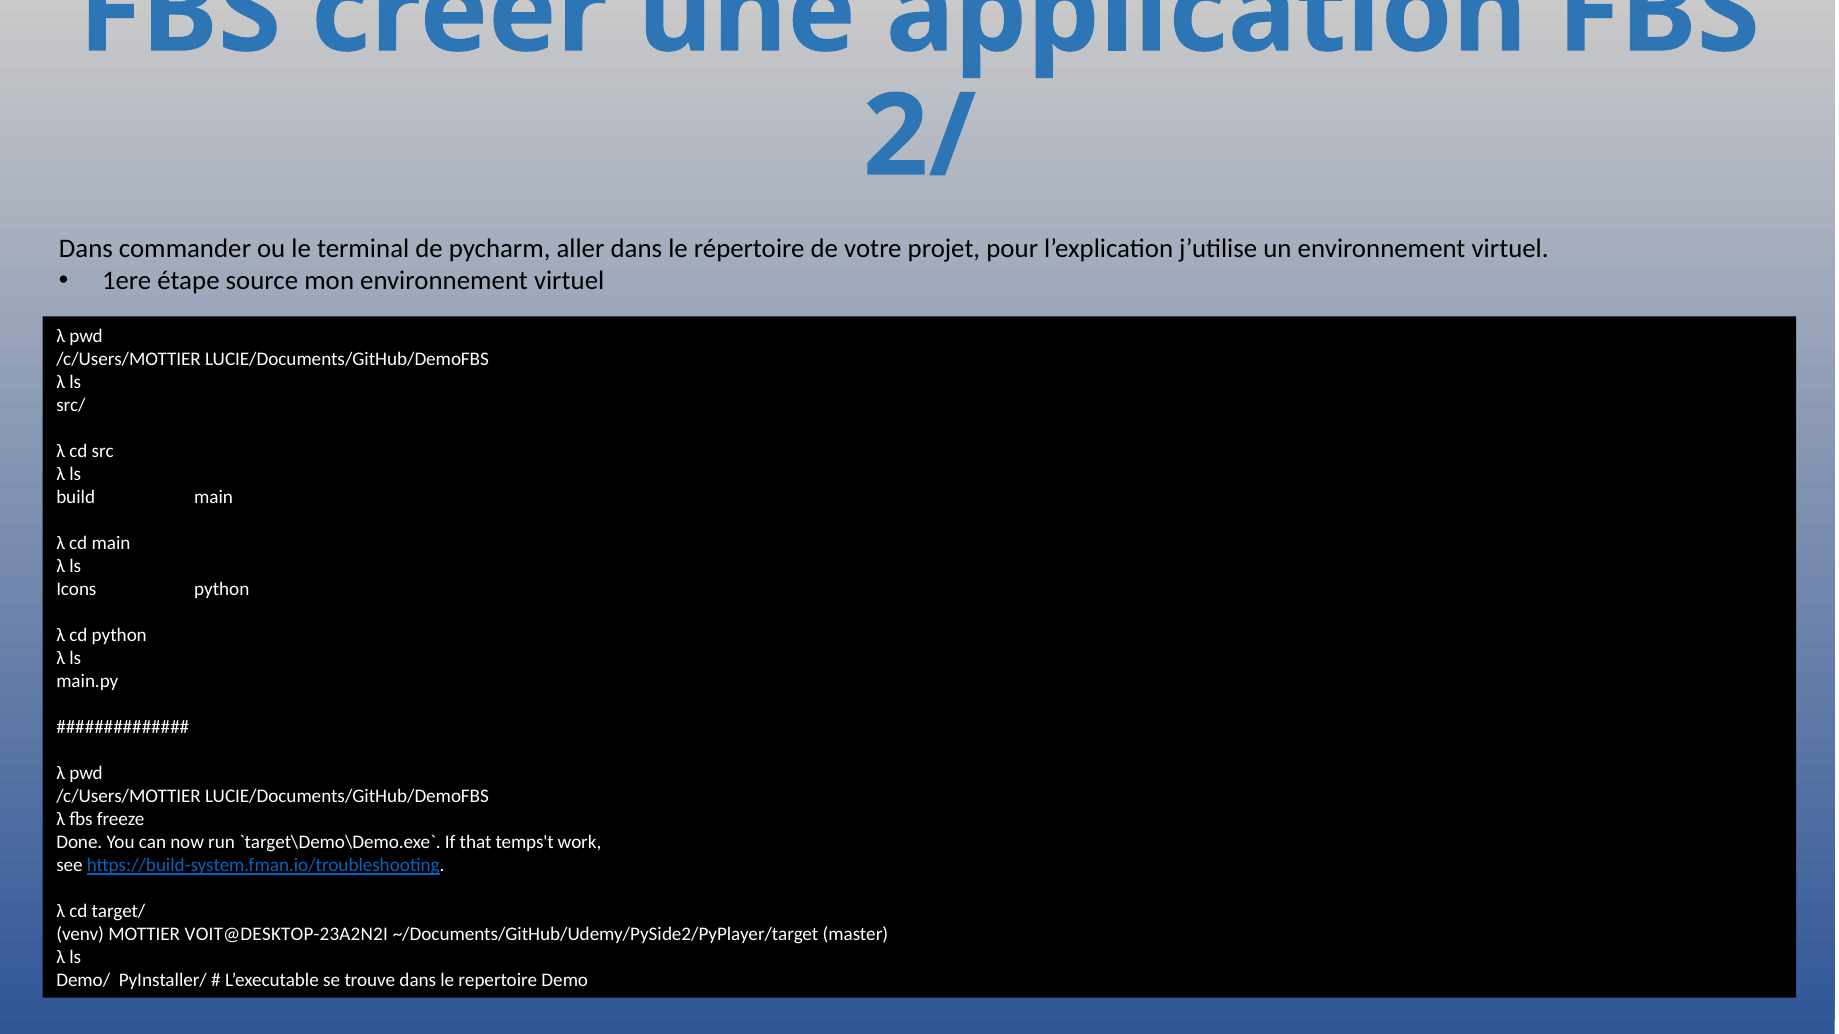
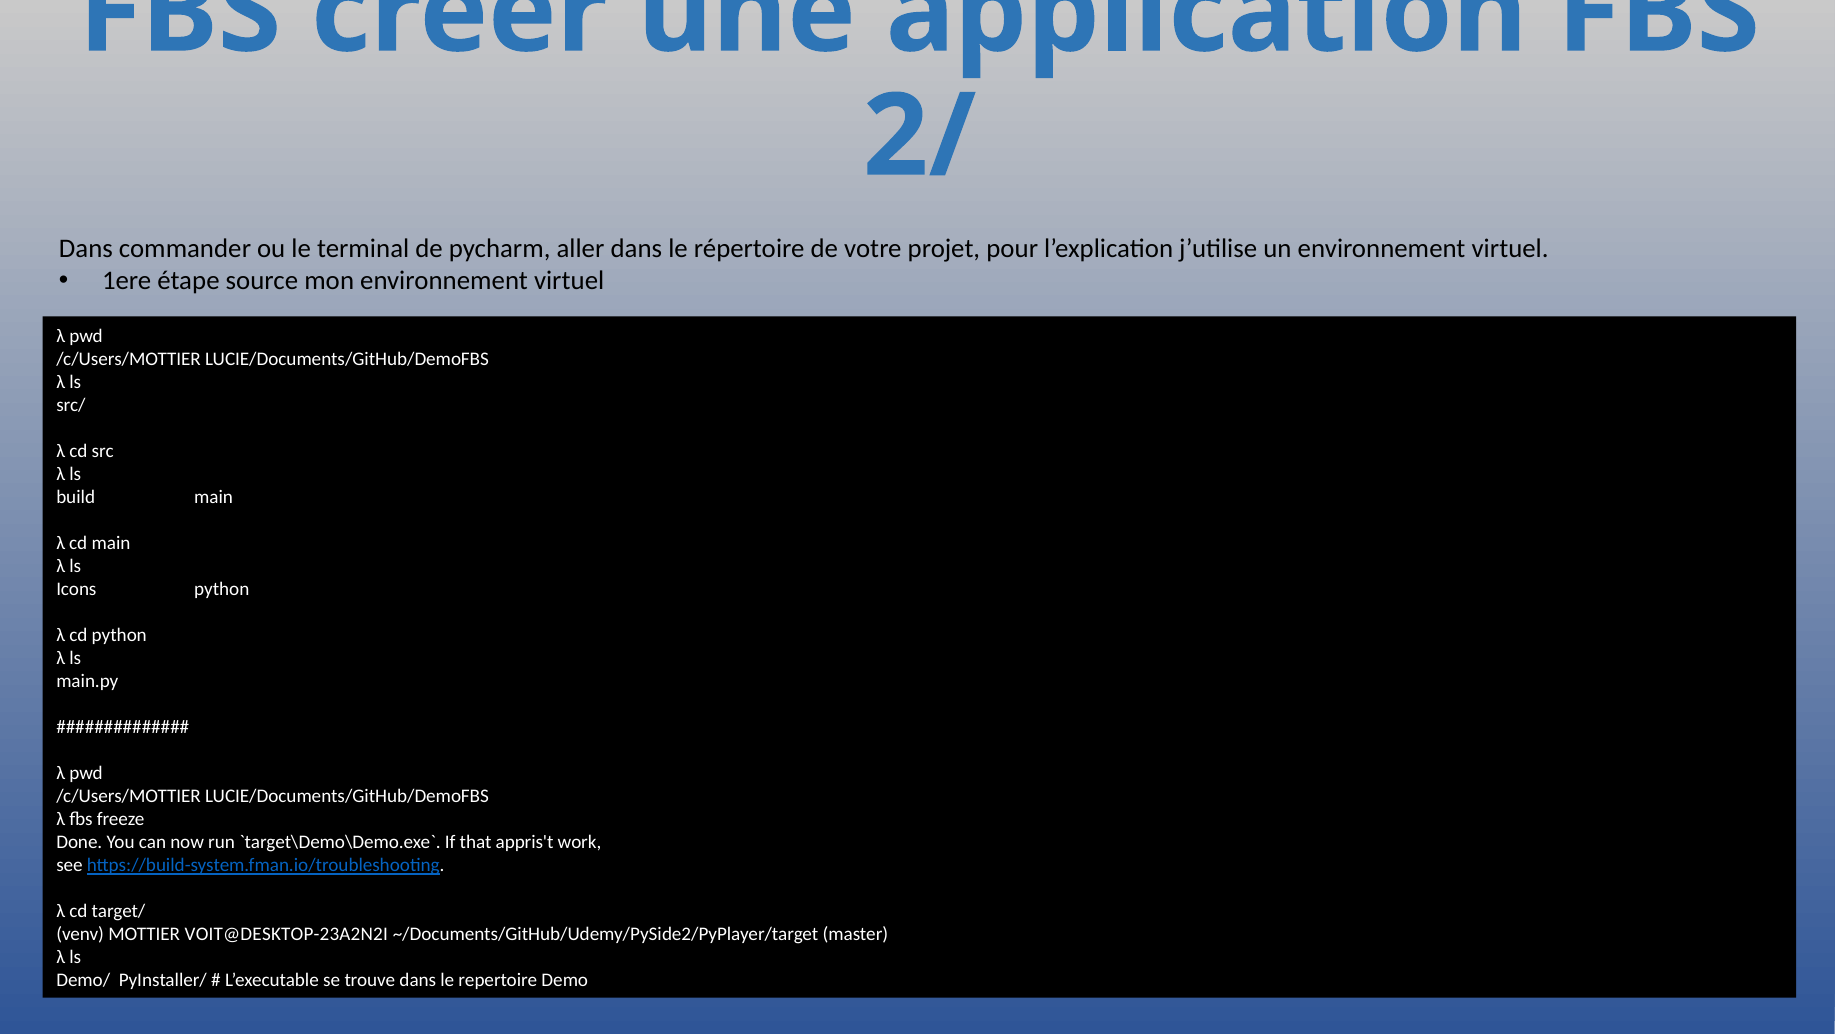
temps't: temps't -> appris't
